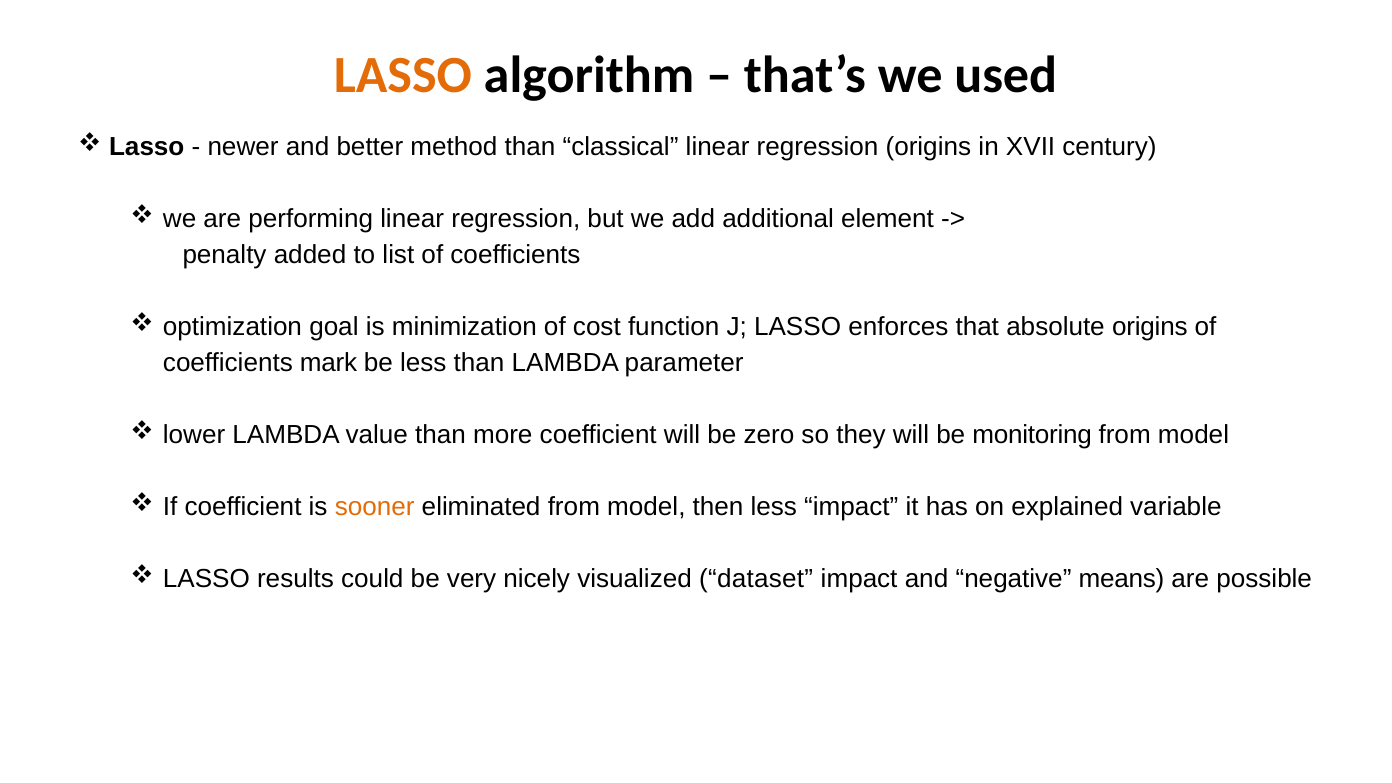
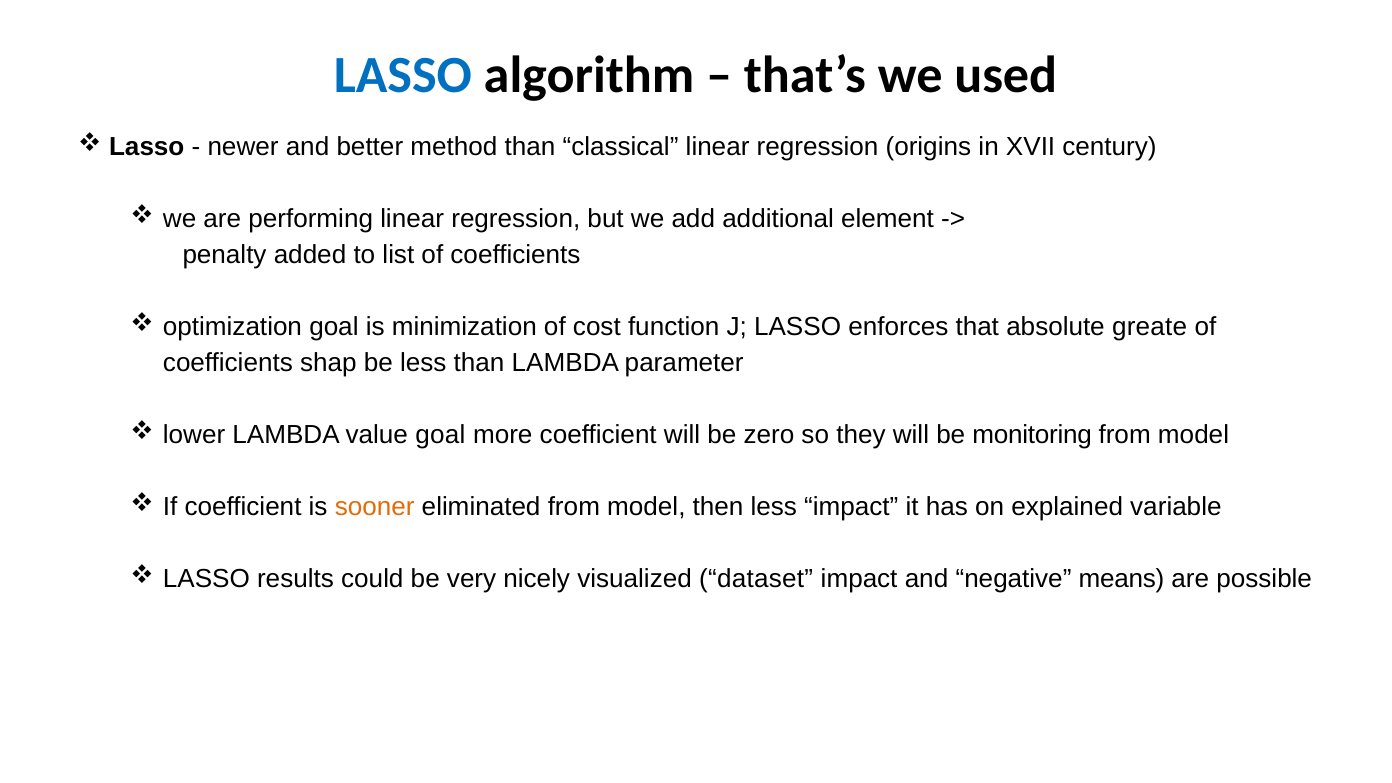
LASSO at (403, 75) colour: orange -> blue
absolute origins: origins -> greate
mark: mark -> shap
value than: than -> goal
